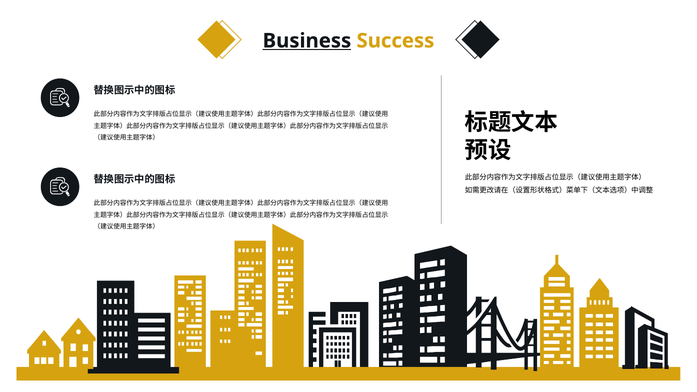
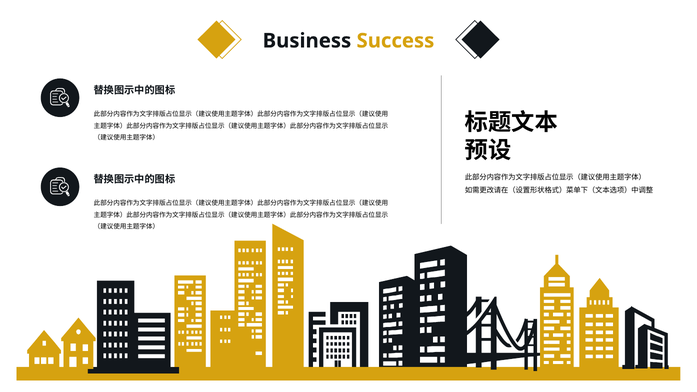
Business underline: present -> none
